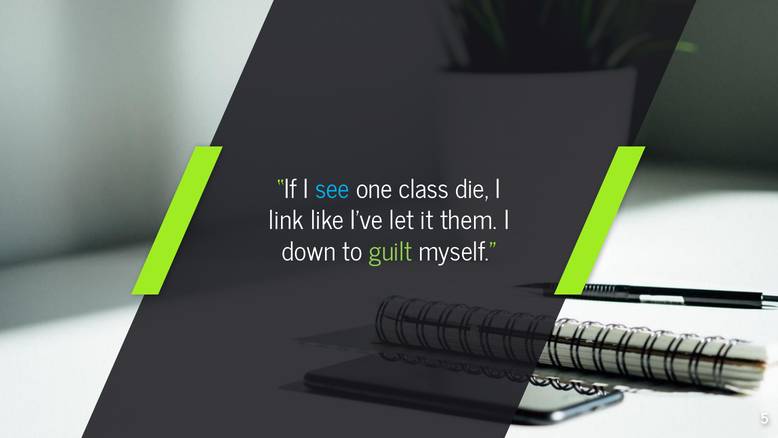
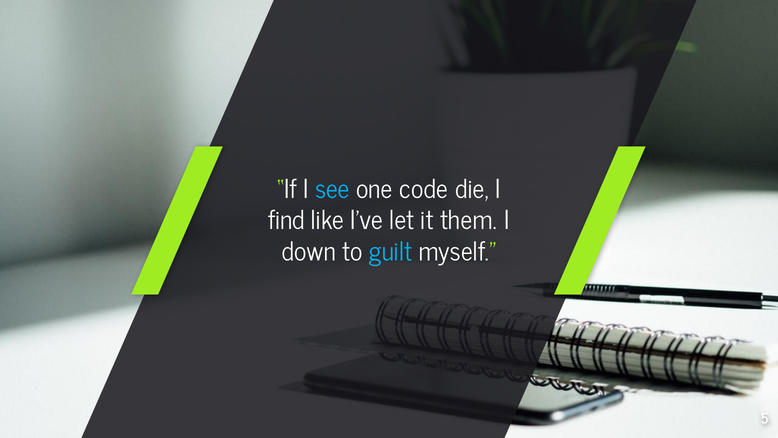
class: class -> code
link: link -> find
guilt colour: light green -> light blue
